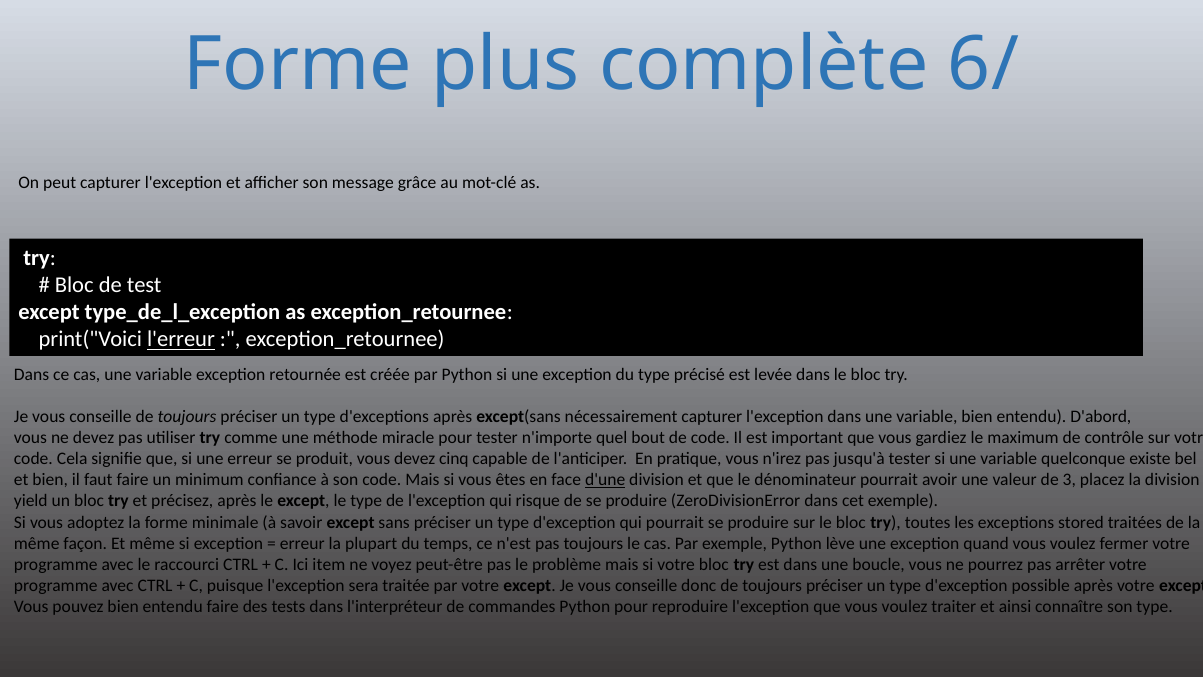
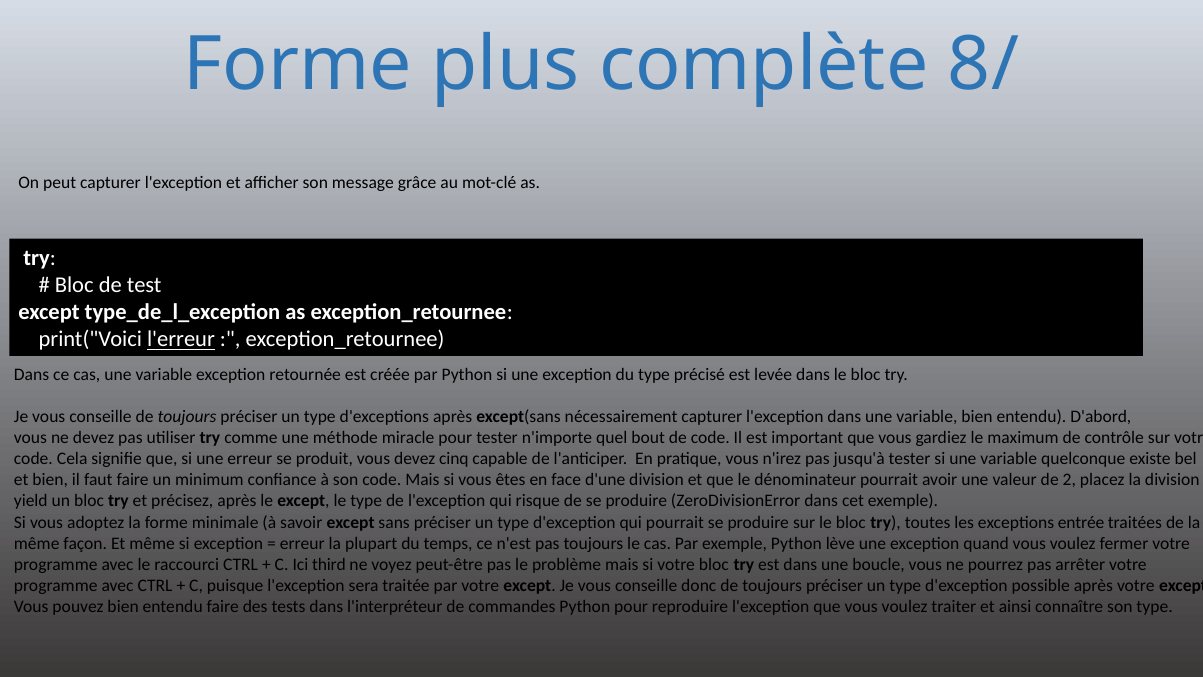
6/: 6/ -> 8/
d'une underline: present -> none
3: 3 -> 2
stored: stored -> entrée
item: item -> third
